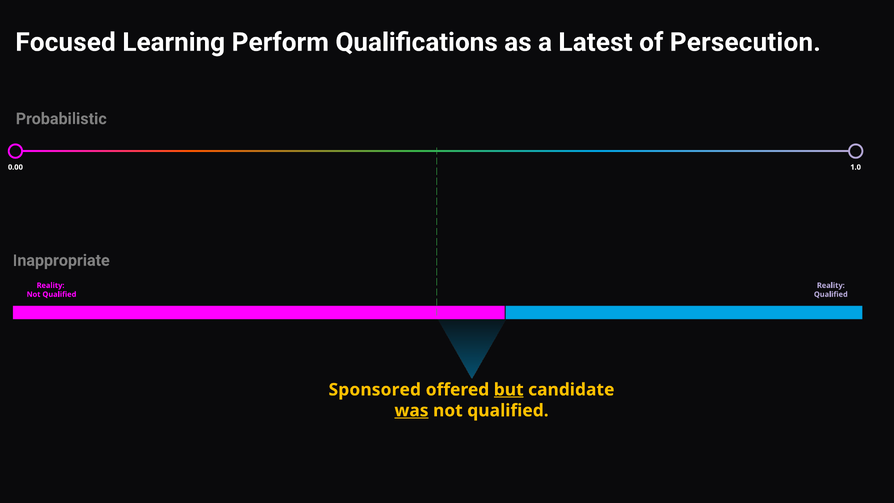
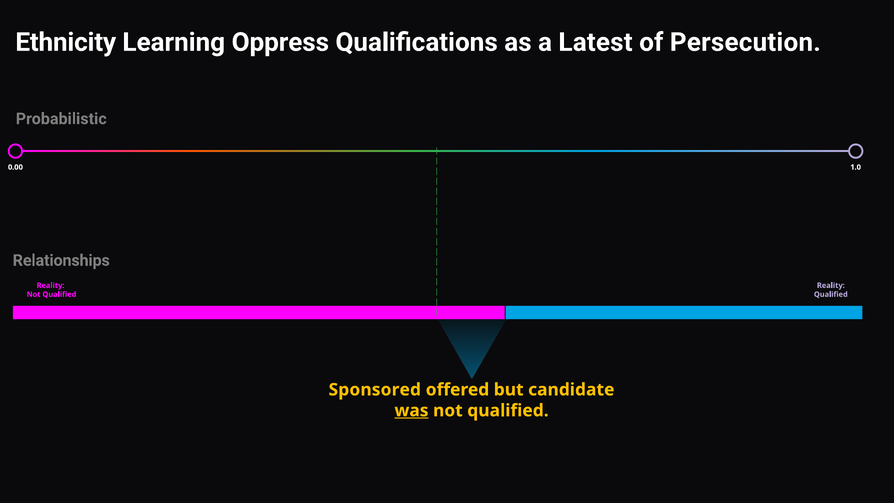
Focused: Focused -> Ethnicity
Perform: Perform -> Oppress
Inappropriate: Inappropriate -> Relationships
but underline: present -> none
